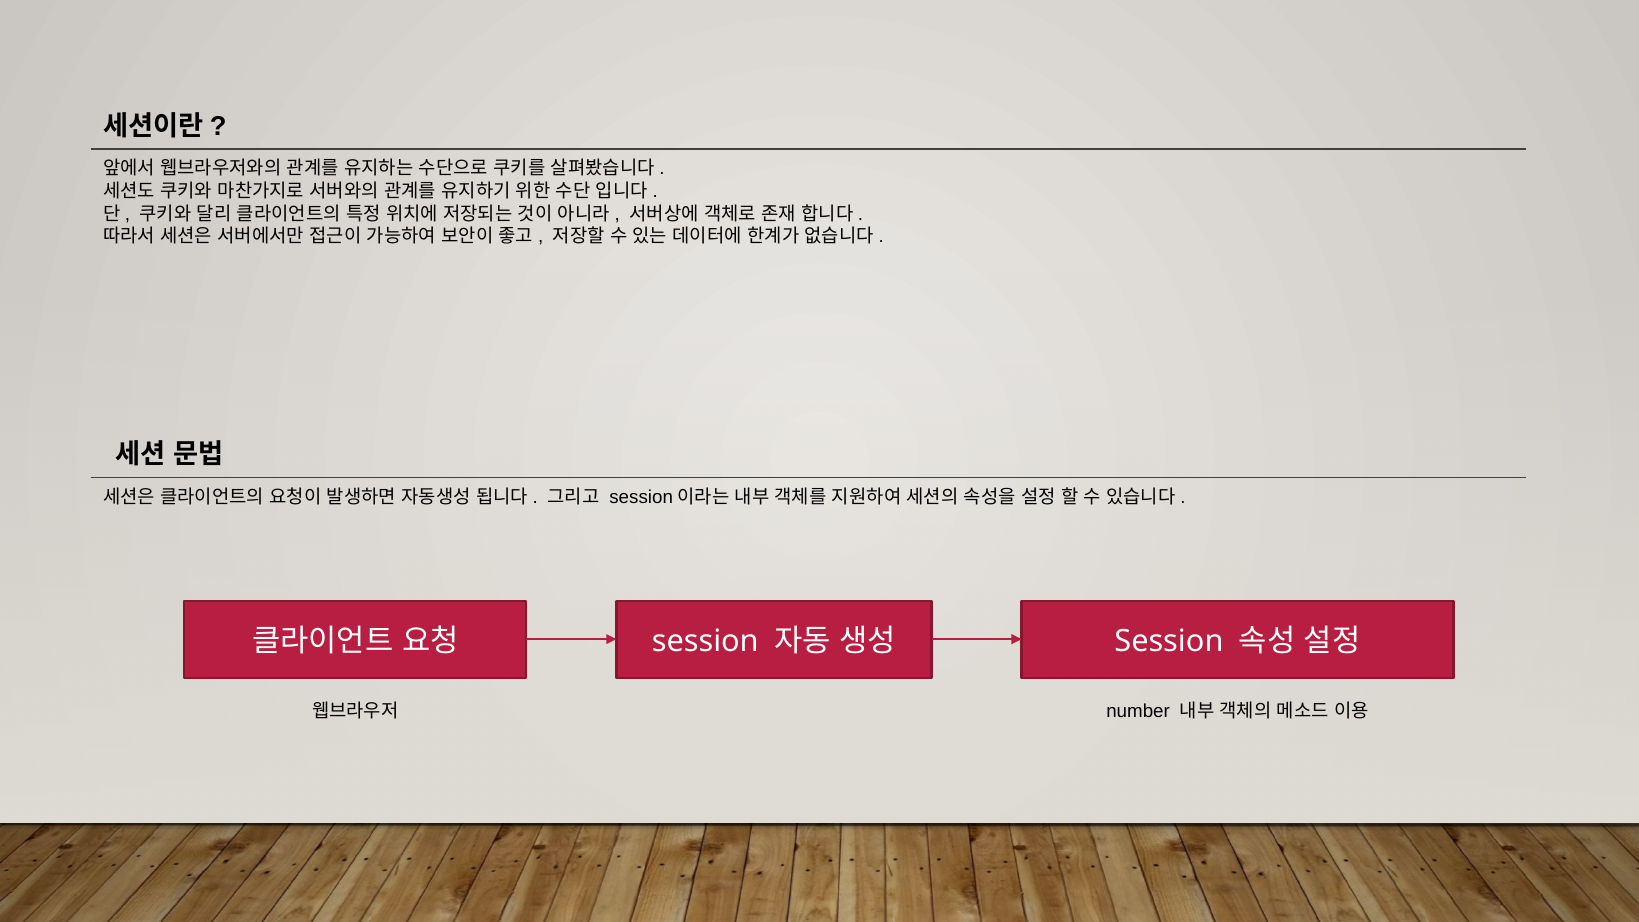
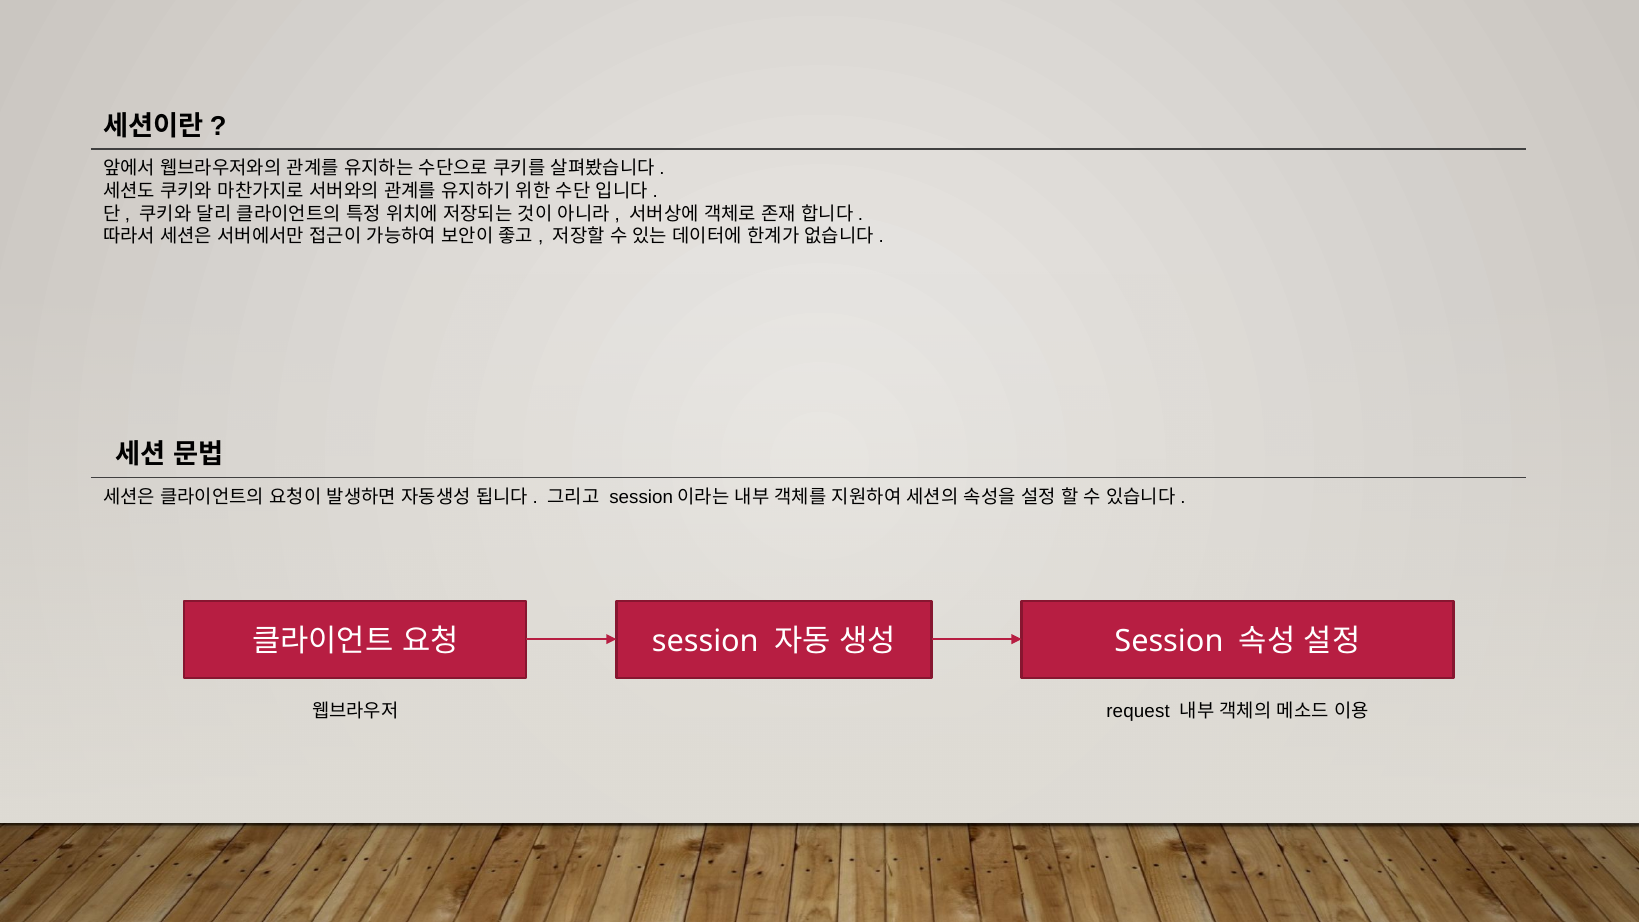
number: number -> request
